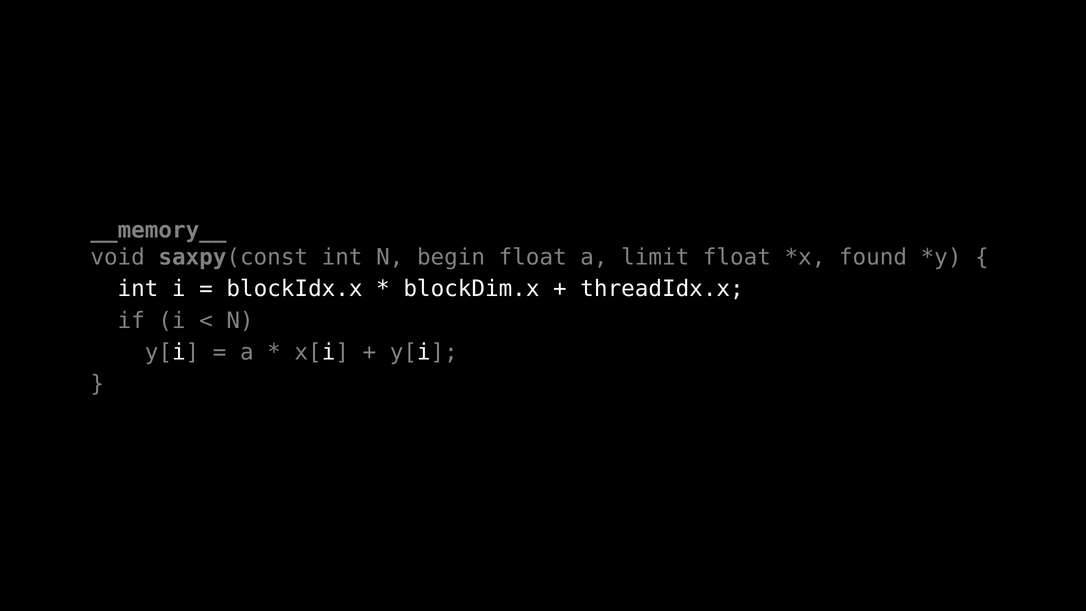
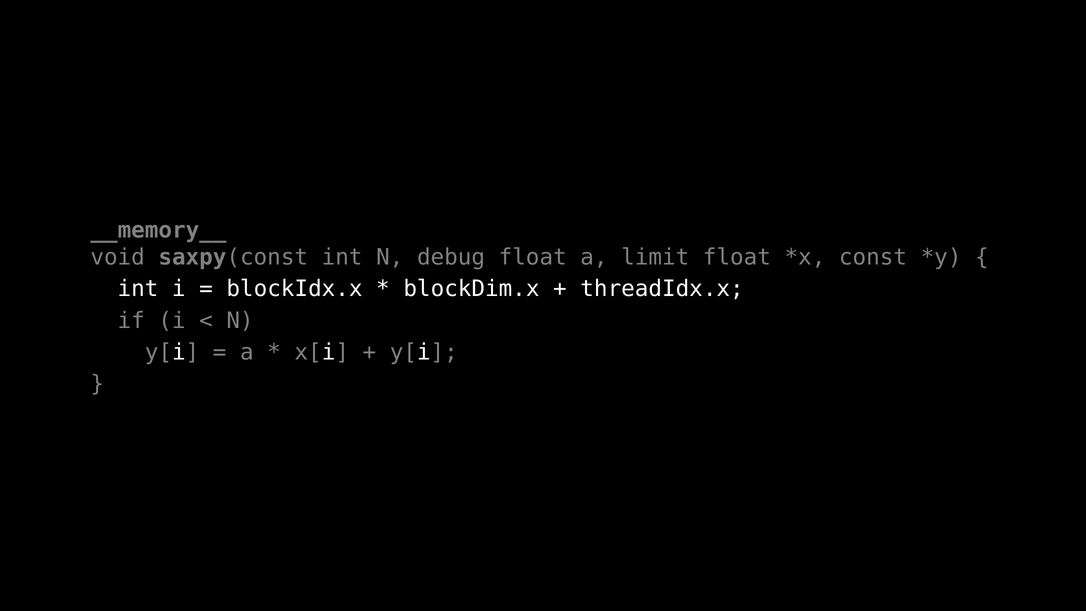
begin: begin -> debug
found: found -> const
